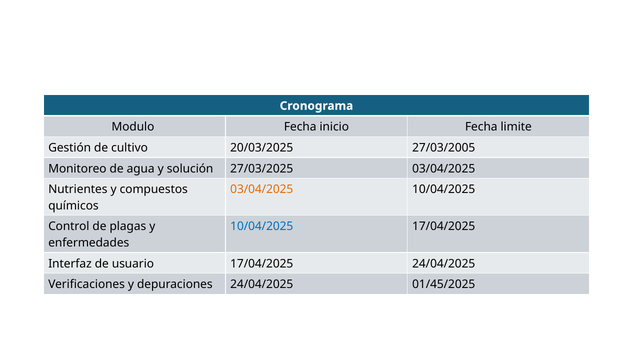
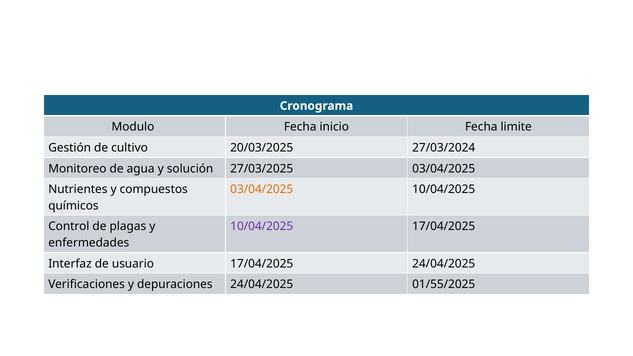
27/03/2005: 27/03/2005 -> 27/03/2024
10/04/2025 at (262, 227) colour: blue -> purple
01/45/2025: 01/45/2025 -> 01/55/2025
